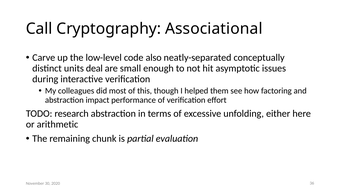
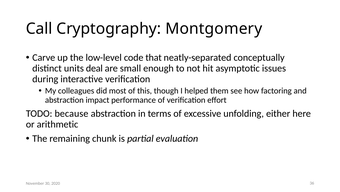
Associational: Associational -> Montgomery
also: also -> that
research: research -> because
